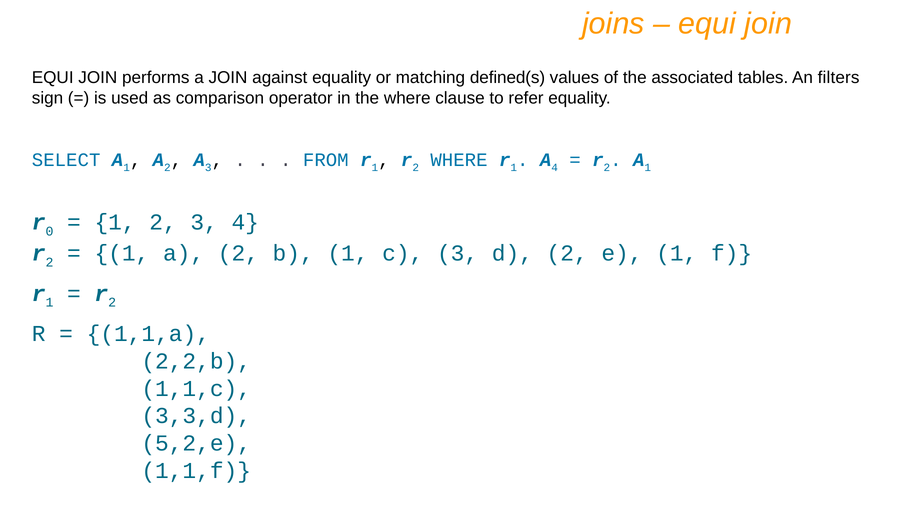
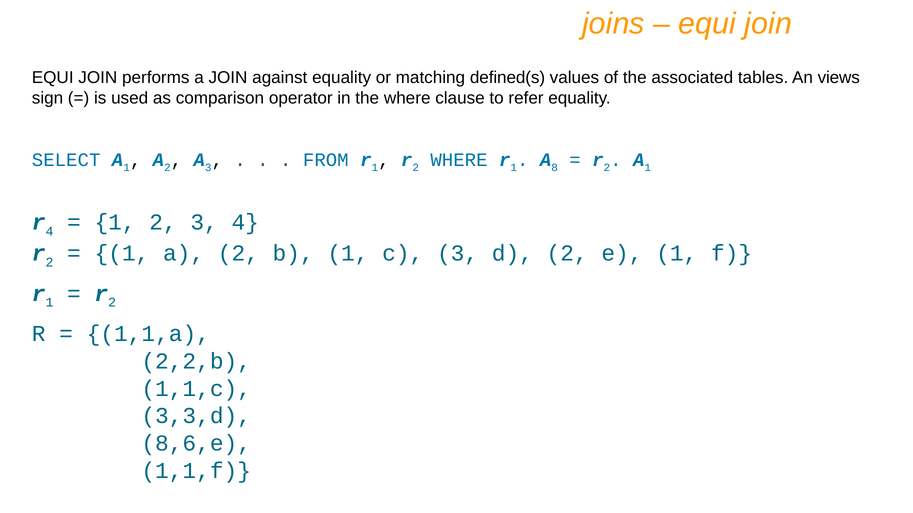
filters: filters -> views
A 4: 4 -> 8
r 0: 0 -> 4
5,2,e: 5,2,e -> 8,6,e
